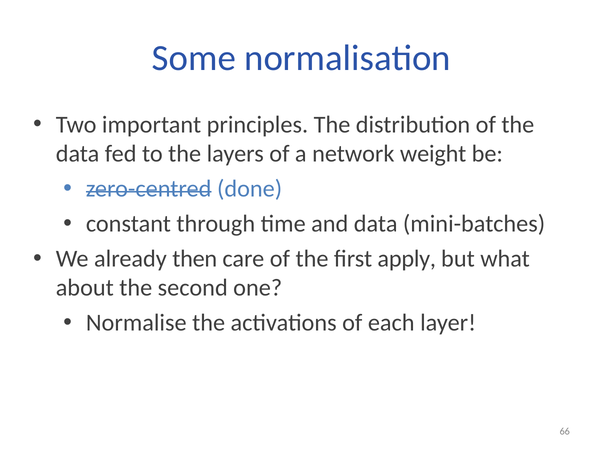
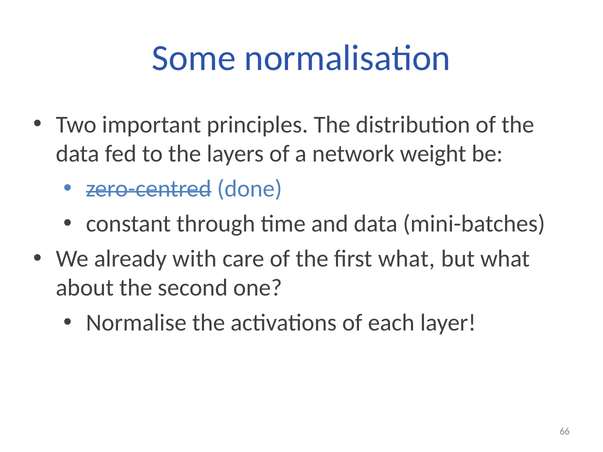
then: then -> with
first apply: apply -> what
